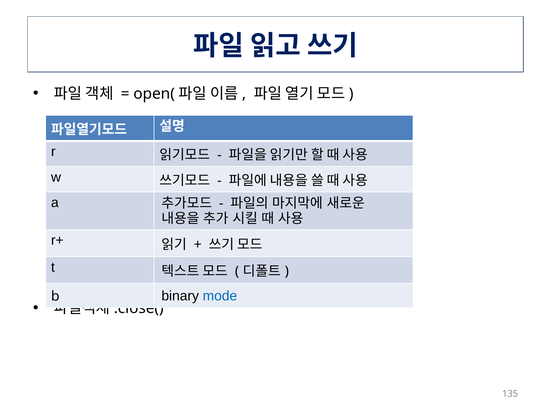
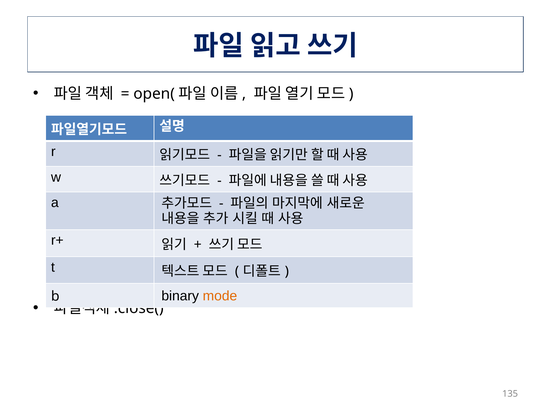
mode colour: blue -> orange
